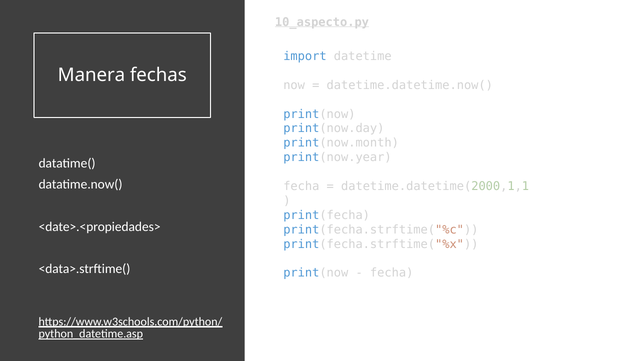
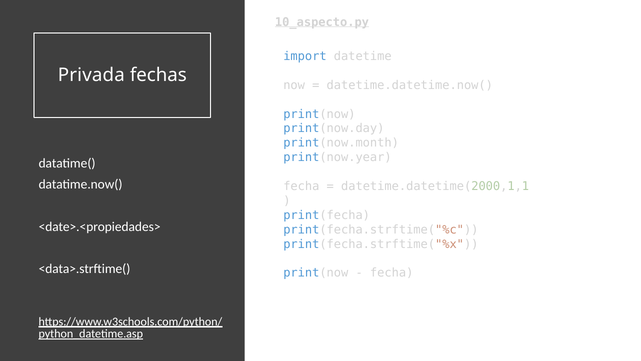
Manera: Manera -> Privada
